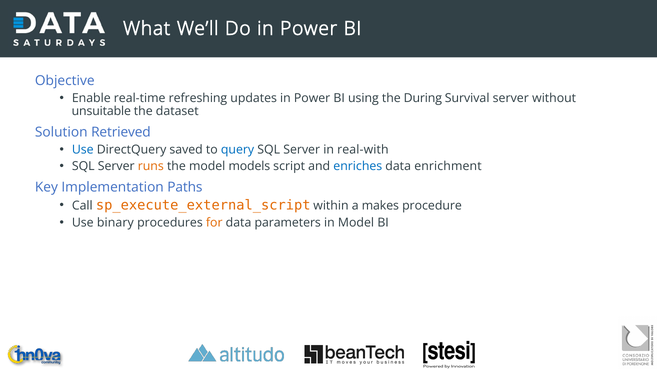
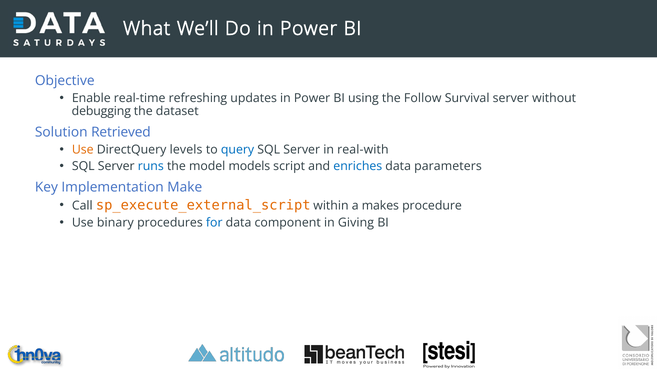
During: During -> Follow
unsuitable: unsuitable -> debugging
Use at (83, 150) colour: blue -> orange
saved: saved -> levels
runs colour: orange -> blue
enrichment: enrichment -> parameters
Paths: Paths -> Make
for colour: orange -> blue
parameters: parameters -> component
in Model: Model -> Giving
